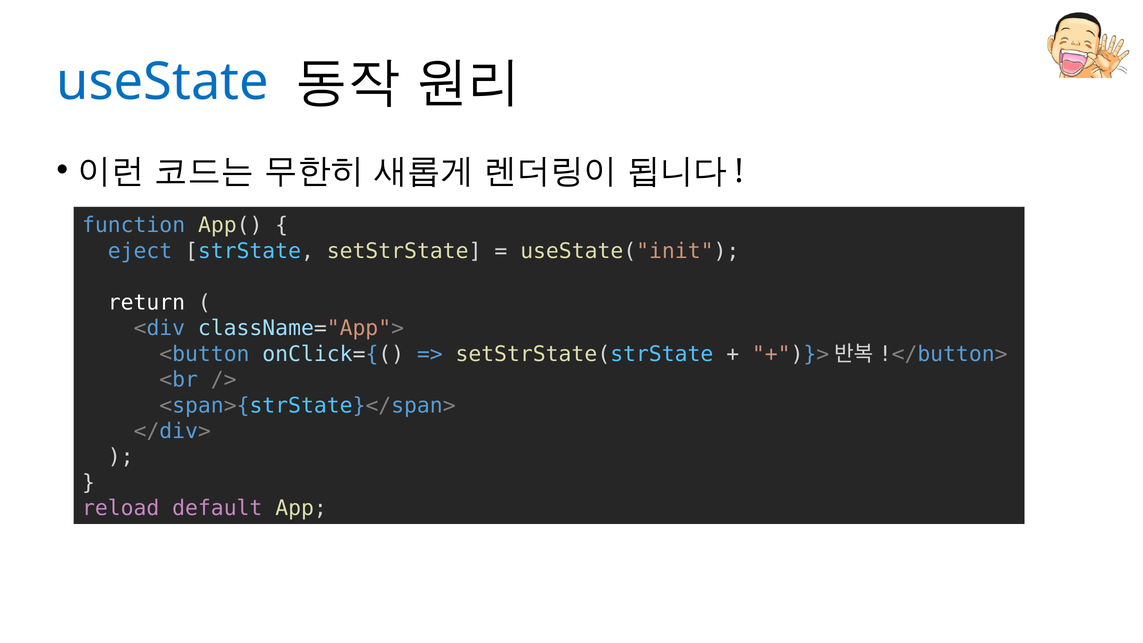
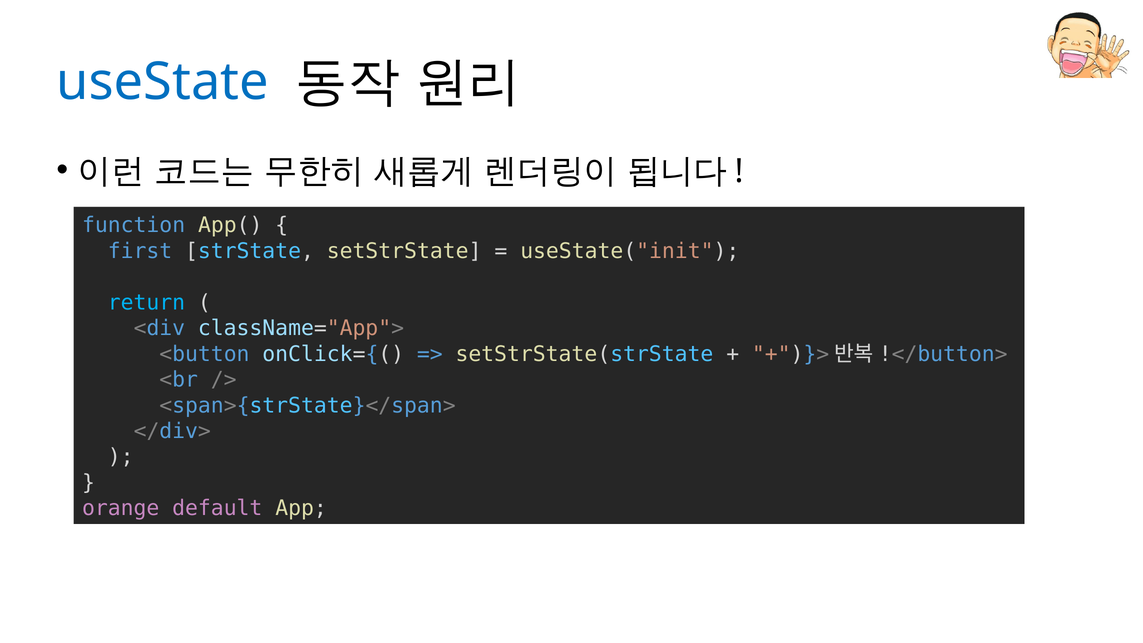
eject: eject -> first
return colour: white -> light blue
reload: reload -> orange
